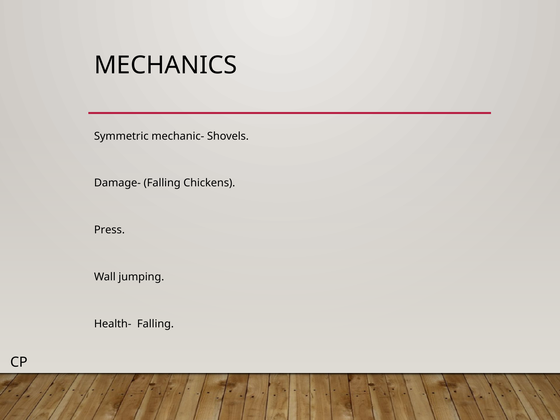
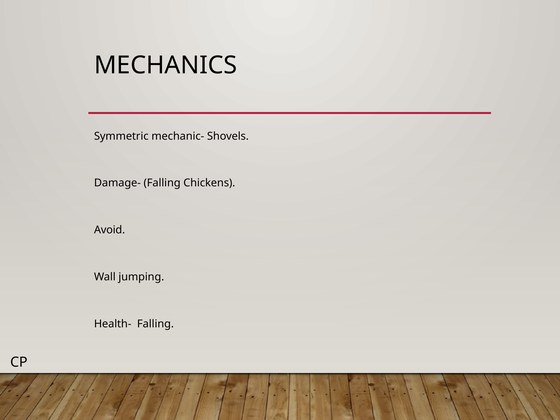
Press: Press -> Avoid
